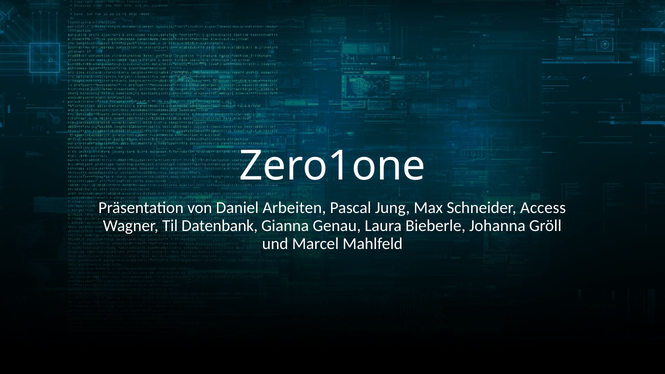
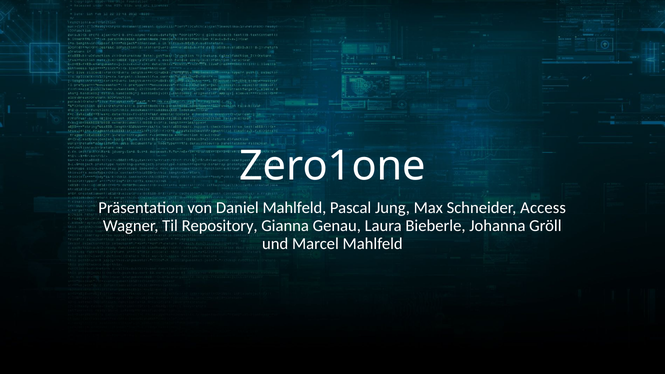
Daniel Arbeiten: Arbeiten -> Mahlfeld
Datenbank: Datenbank -> Repository
